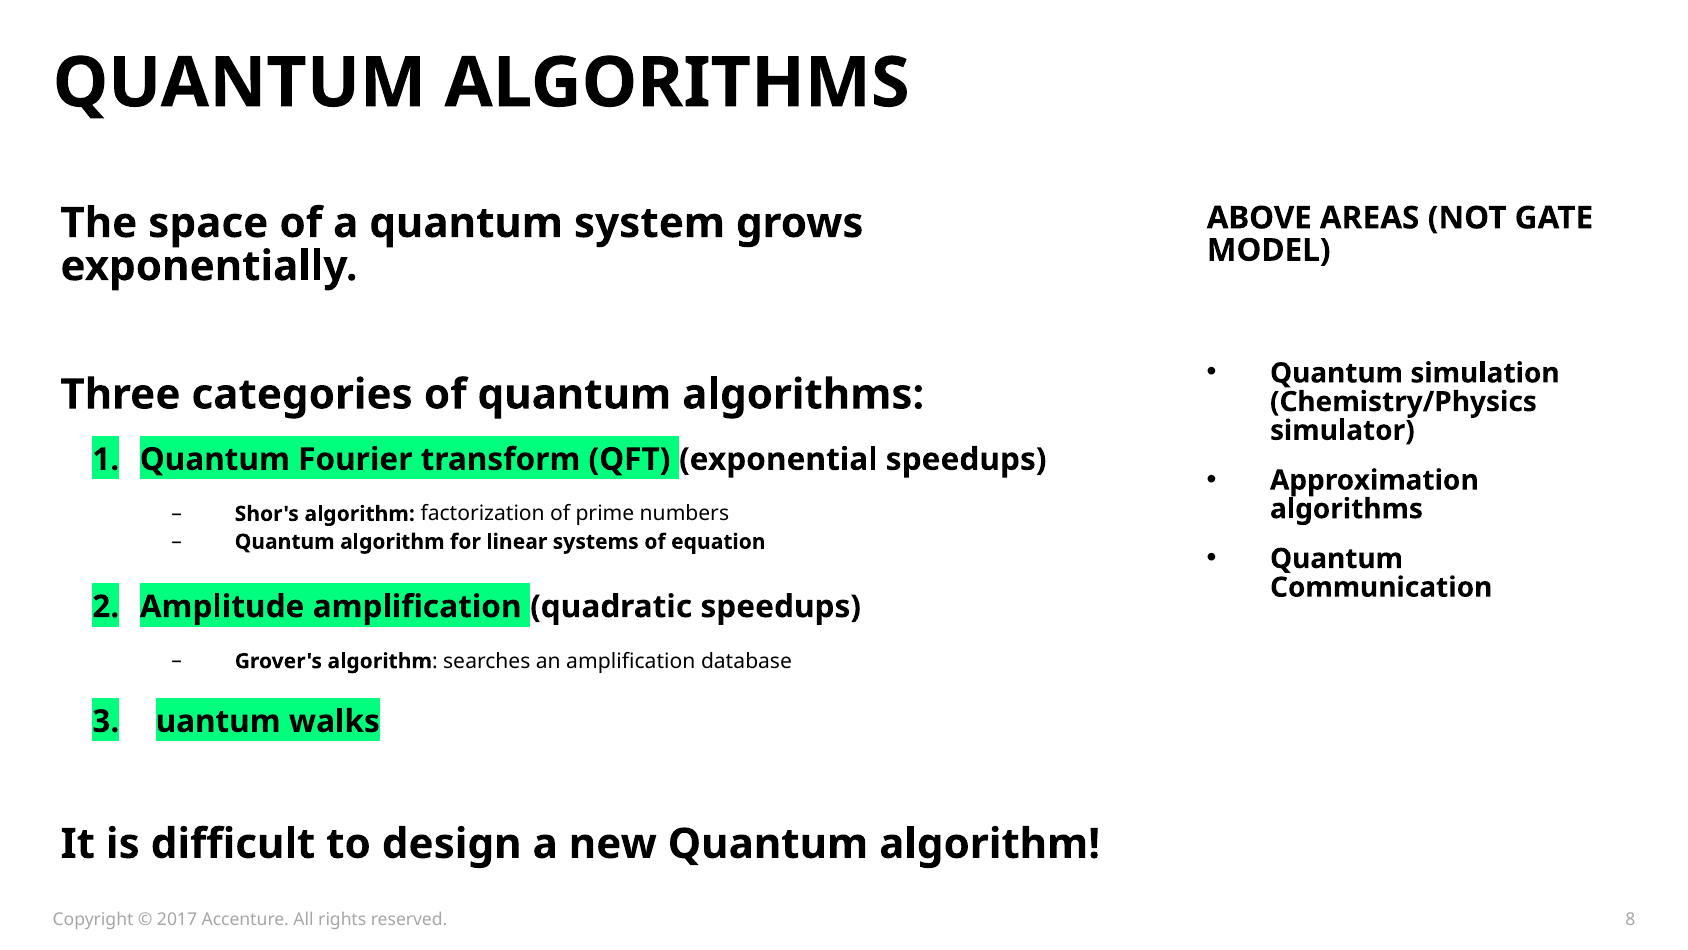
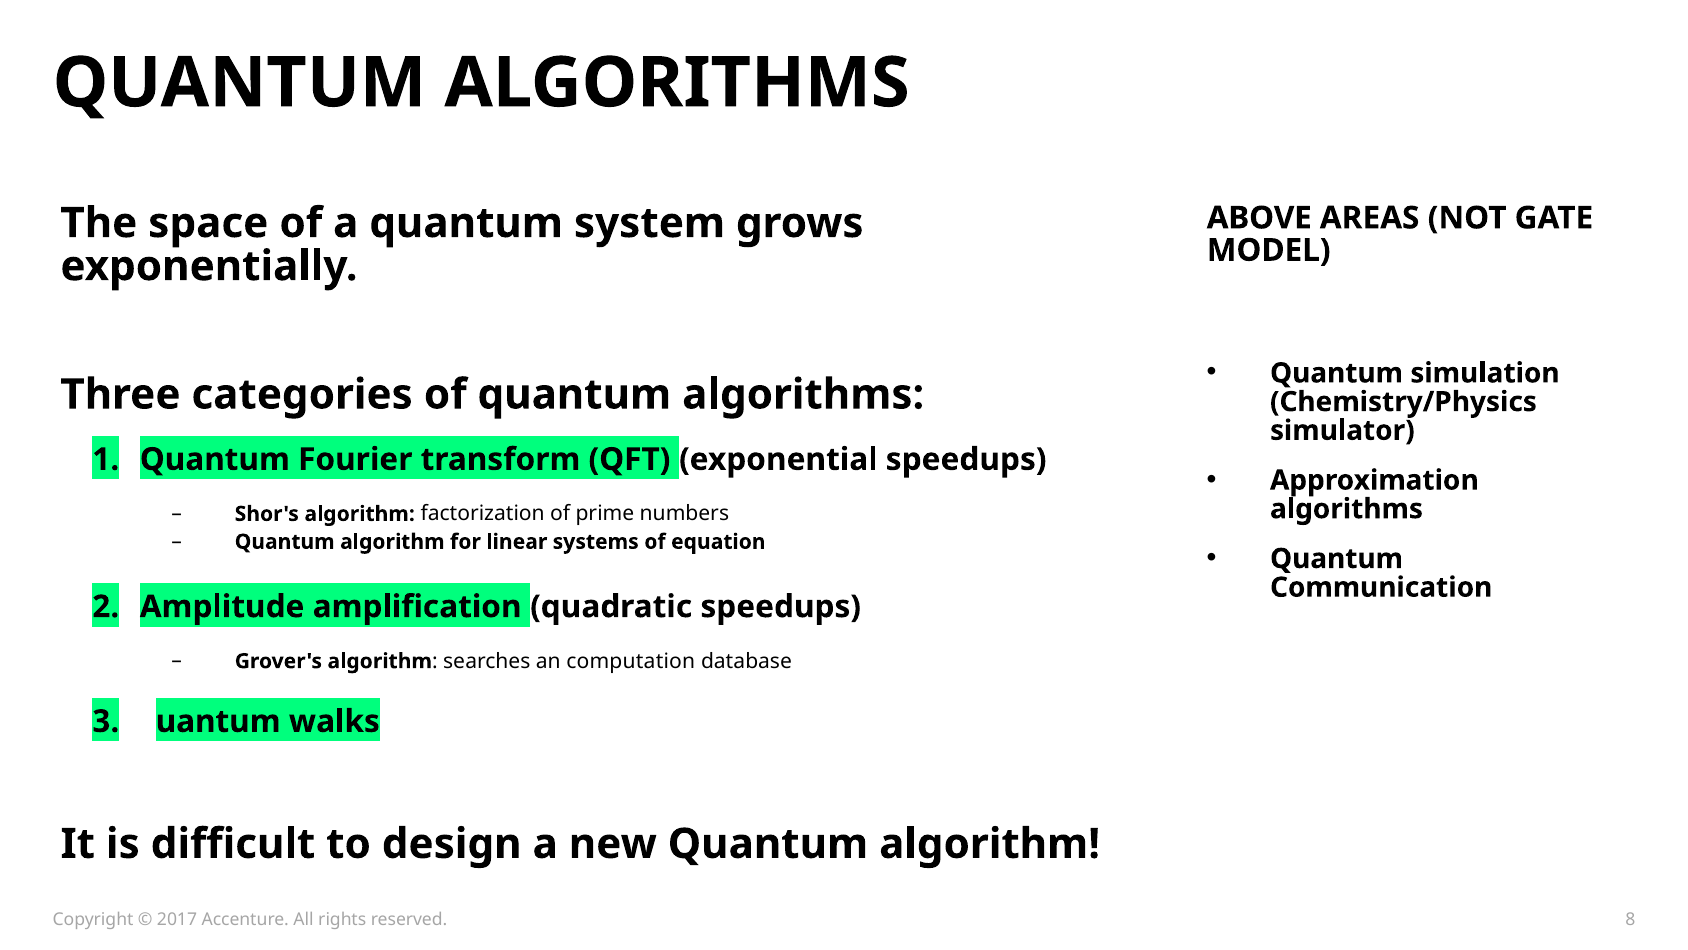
an amplification: amplification -> computation
